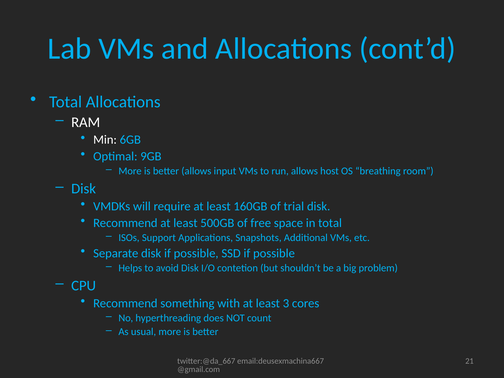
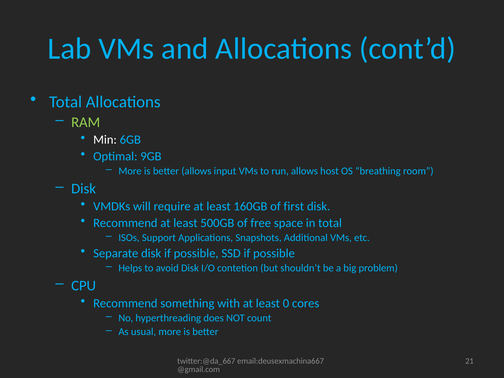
RAM colour: white -> light green
trial: trial -> first
3: 3 -> 0
